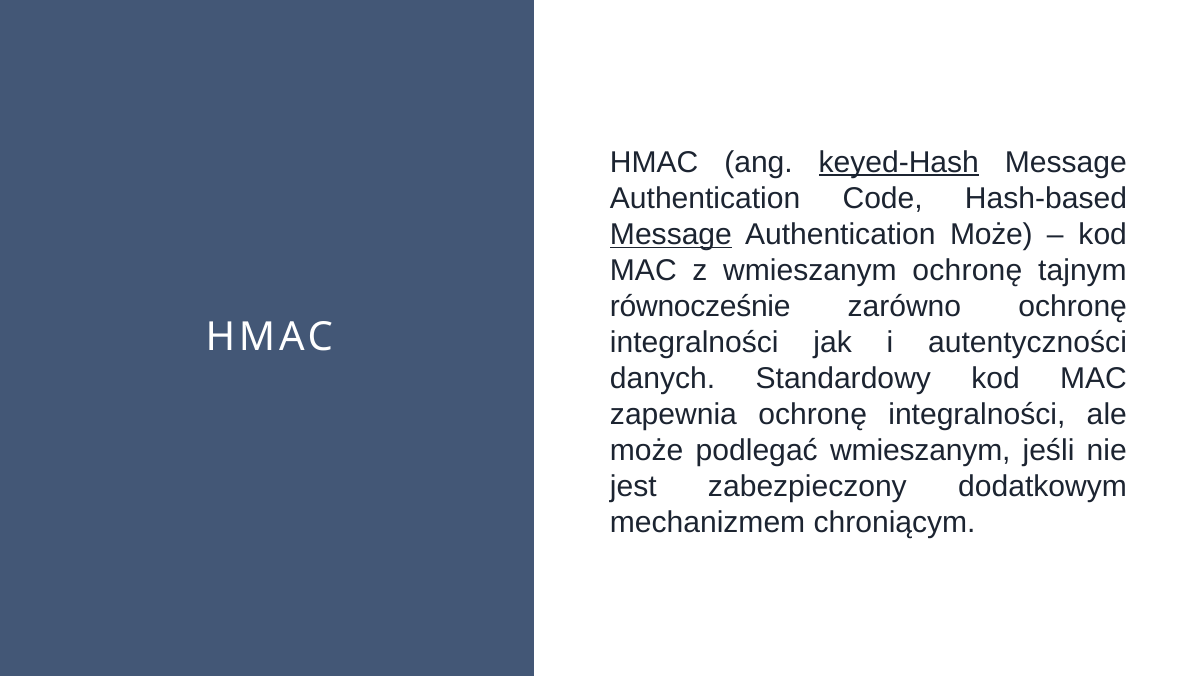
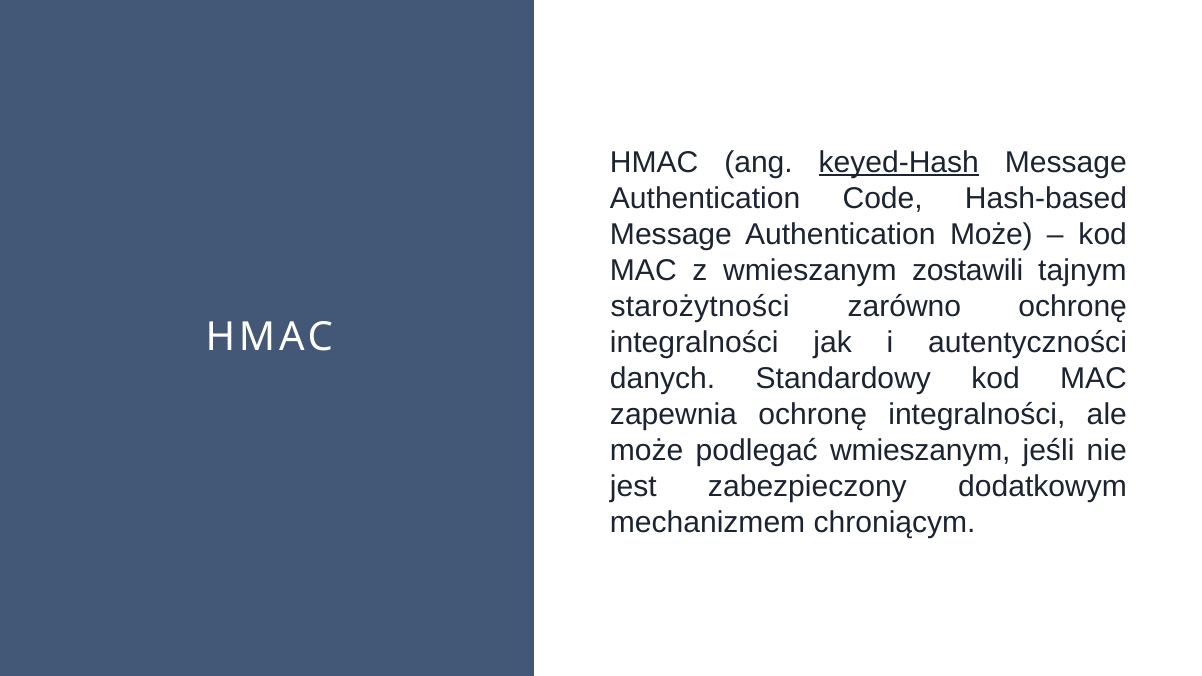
Message at (671, 235) underline: present -> none
wmieszanym ochronę: ochronę -> zostawili
równocześnie: równocześnie -> starożytności
